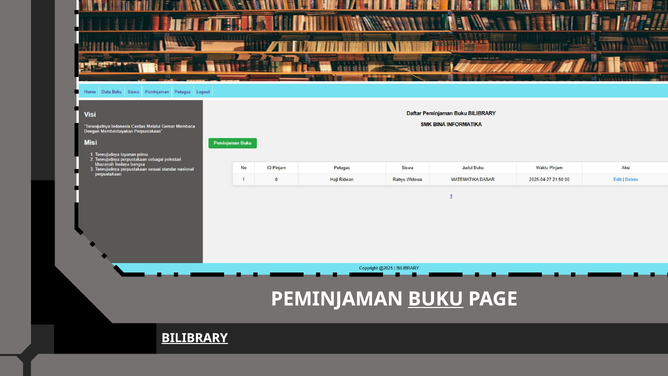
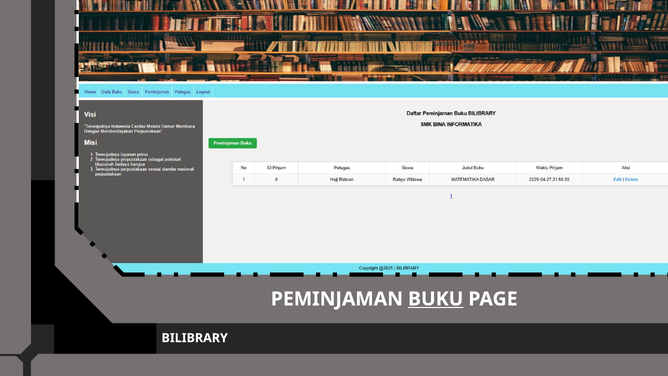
BILIBRARY underline: present -> none
